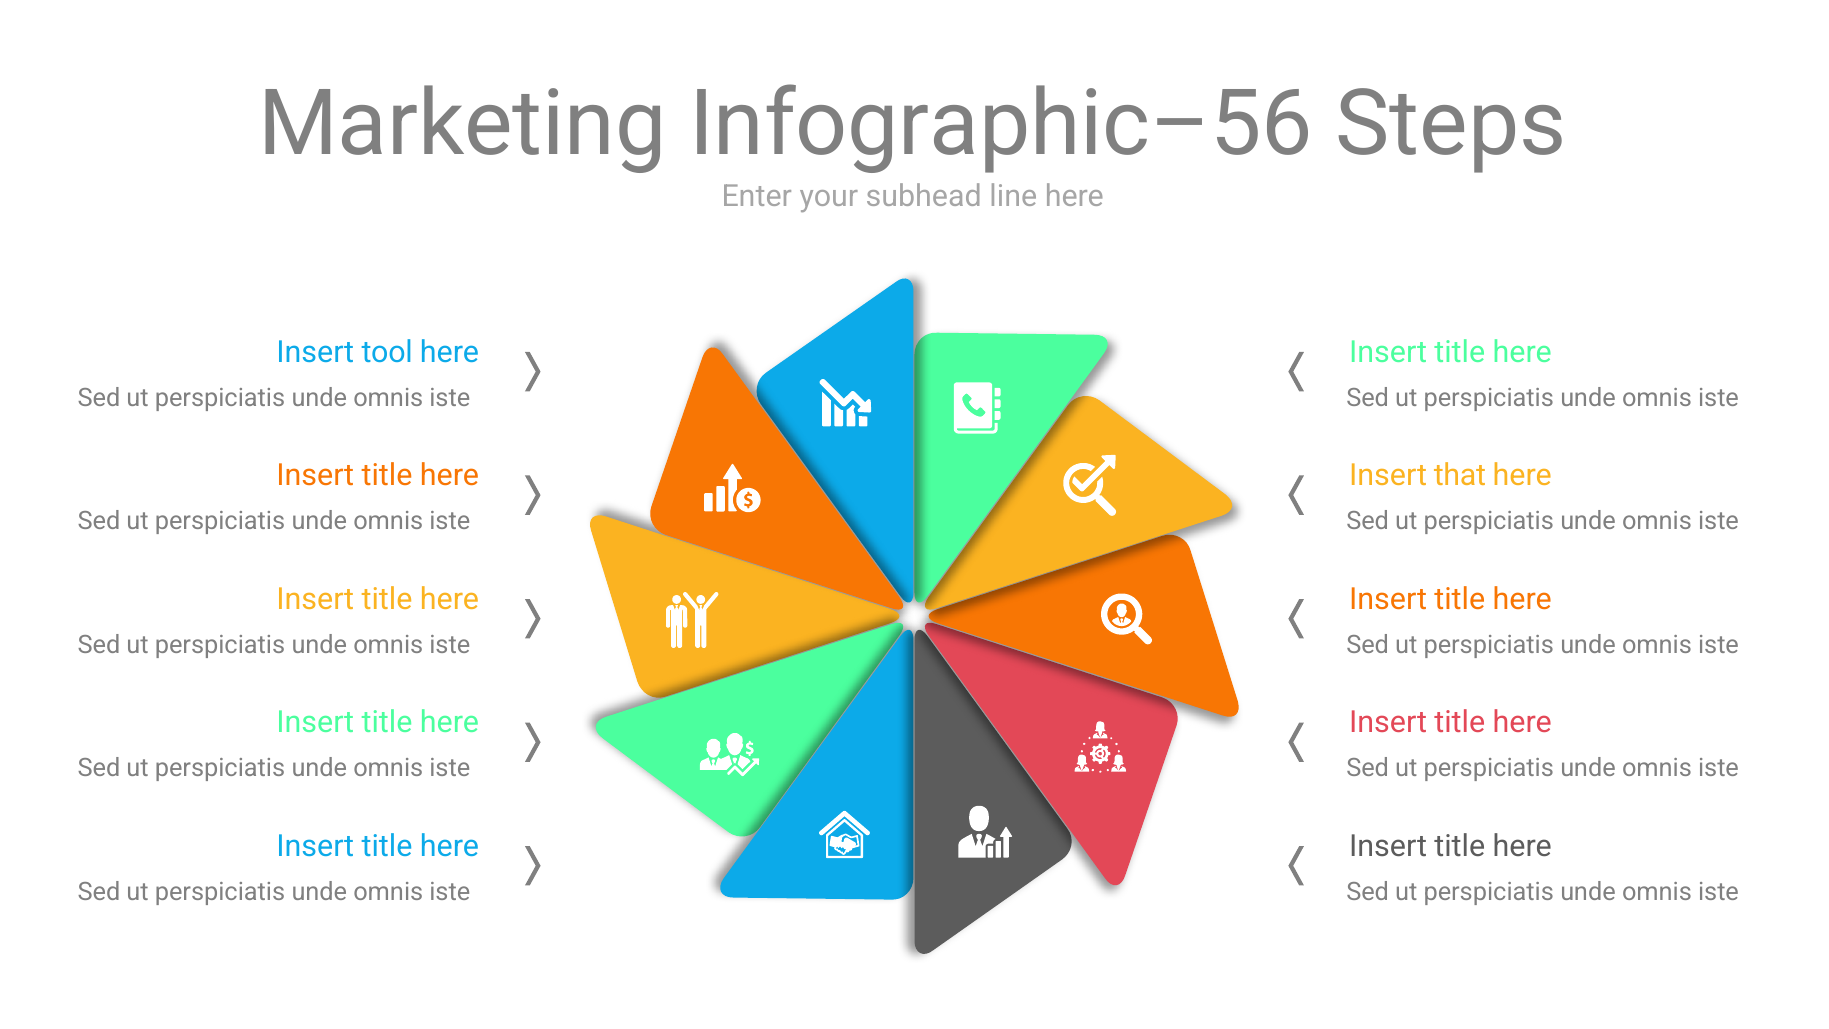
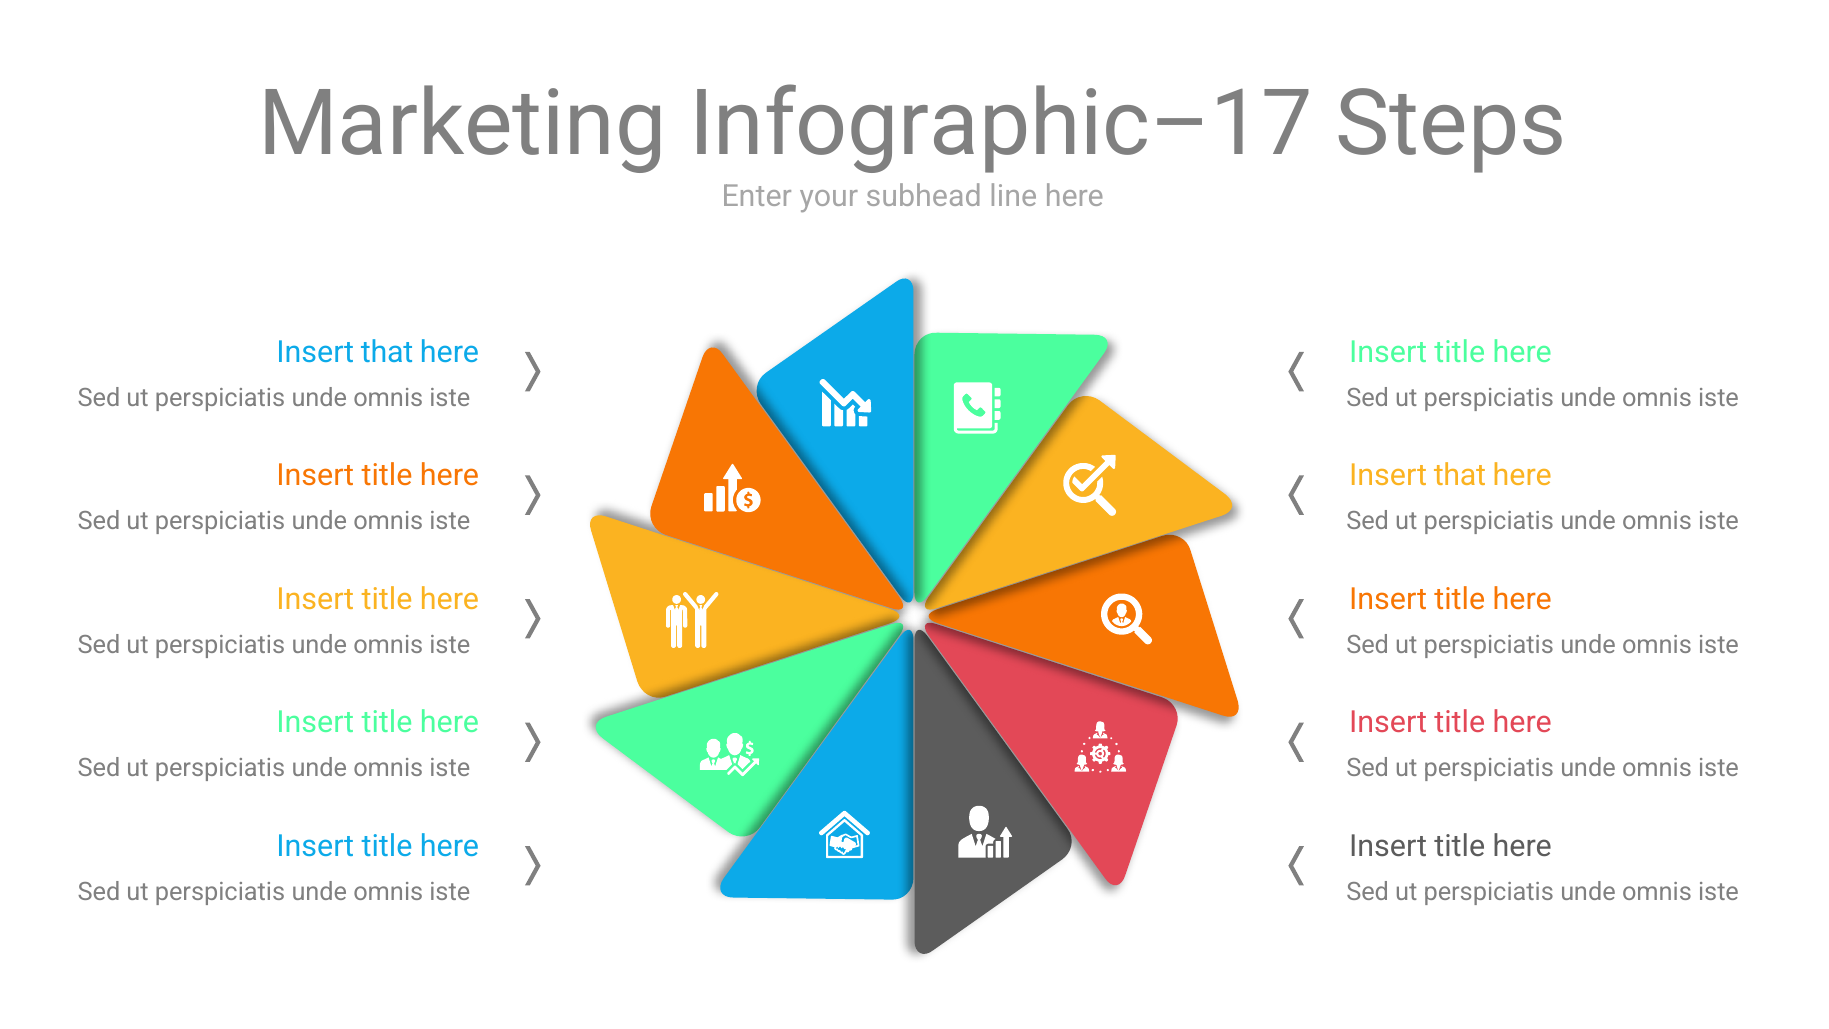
Infographic–56: Infographic–56 -> Infographic–17
tool at (387, 352): tool -> that
